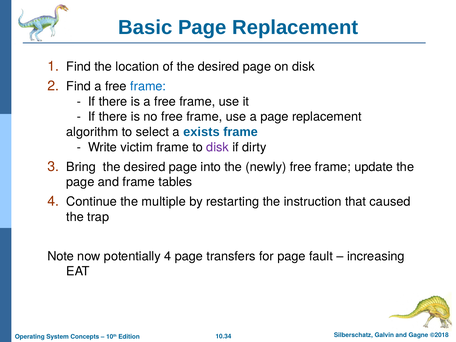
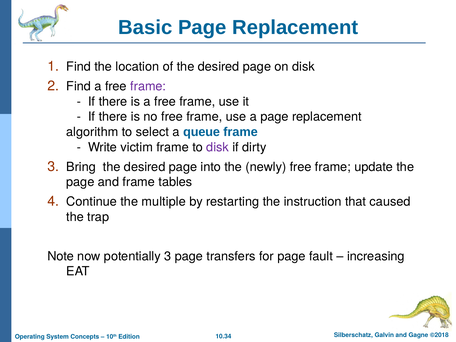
frame at (148, 86) colour: blue -> purple
exists: exists -> queue
potentially 4: 4 -> 3
